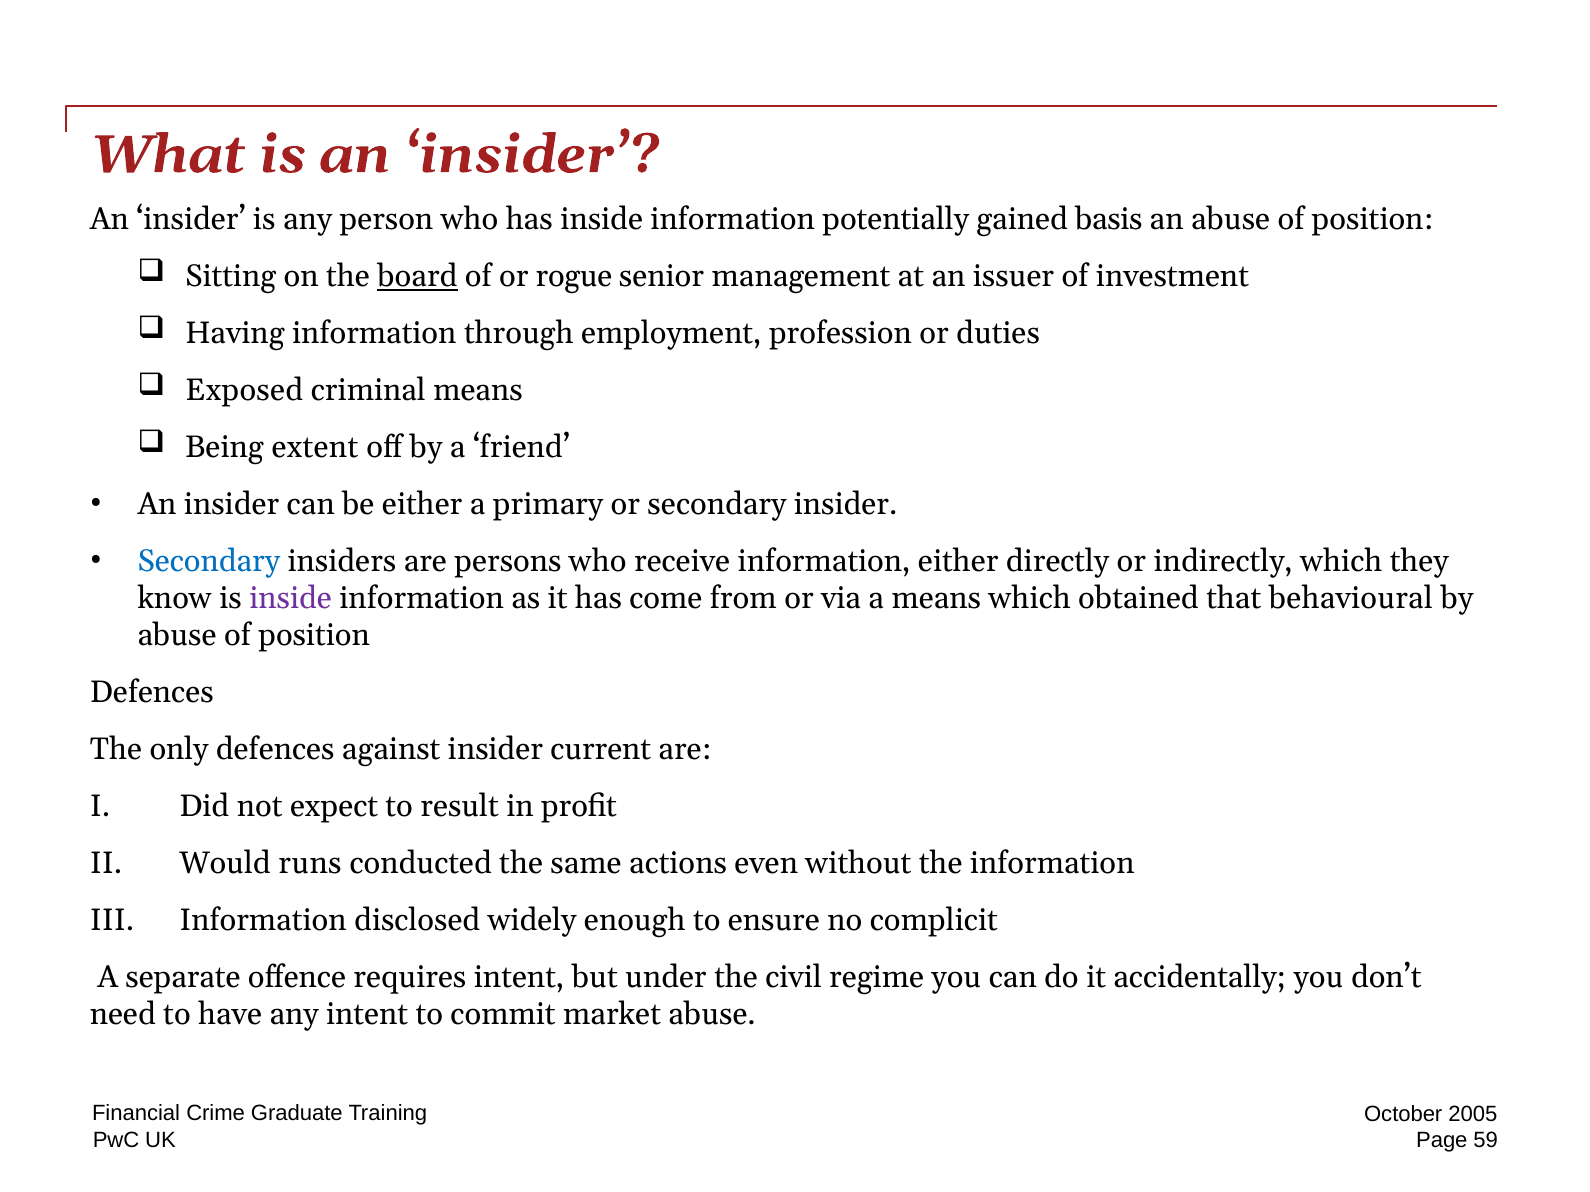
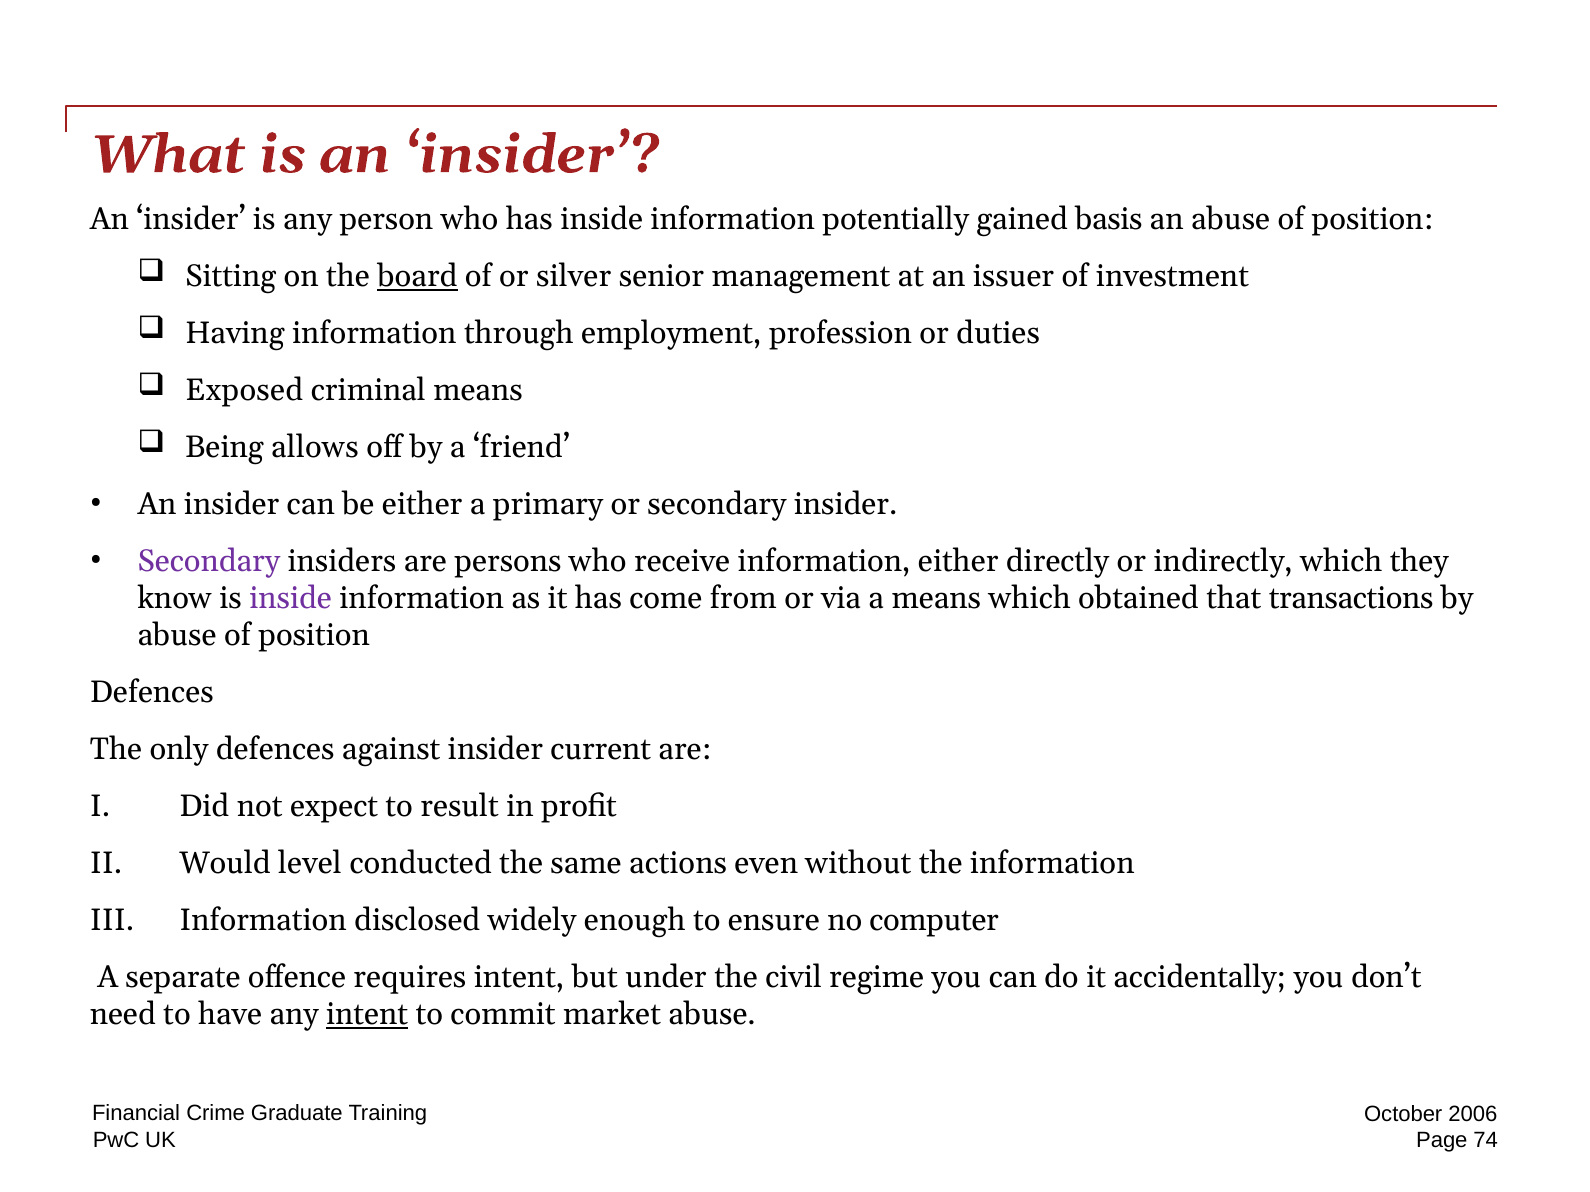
rogue: rogue -> silver
extent: extent -> allows
Secondary at (209, 562) colour: blue -> purple
behavioural: behavioural -> transactions
runs: runs -> level
complicit: complicit -> computer
intent at (367, 1015) underline: none -> present
2005: 2005 -> 2006
59: 59 -> 74
